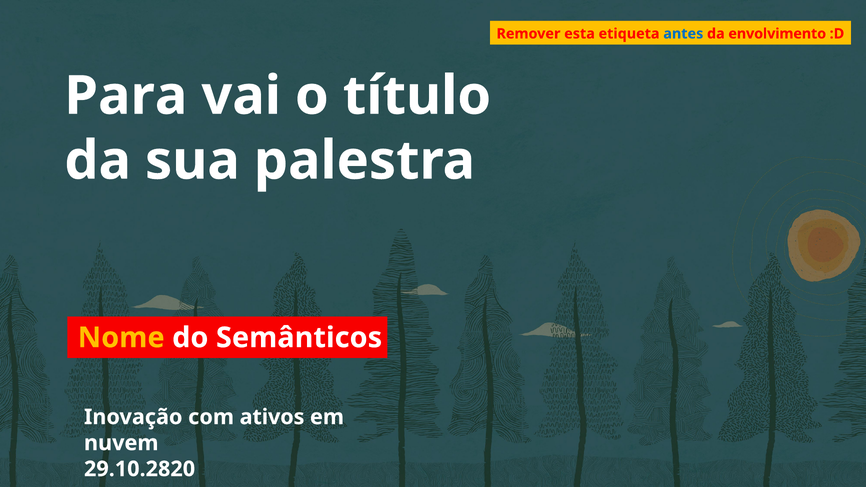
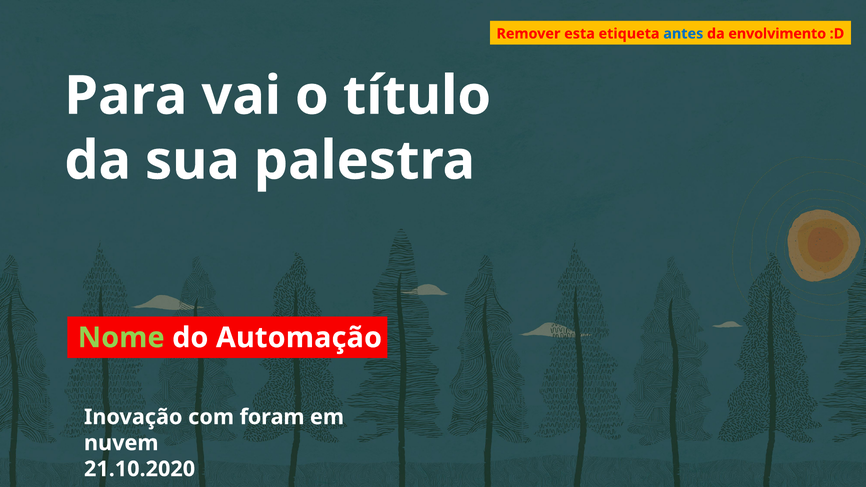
Nome colour: yellow -> light green
Semânticos: Semânticos -> Automação
ativos: ativos -> foram
29.10.2820: 29.10.2820 -> 21.10.2020
